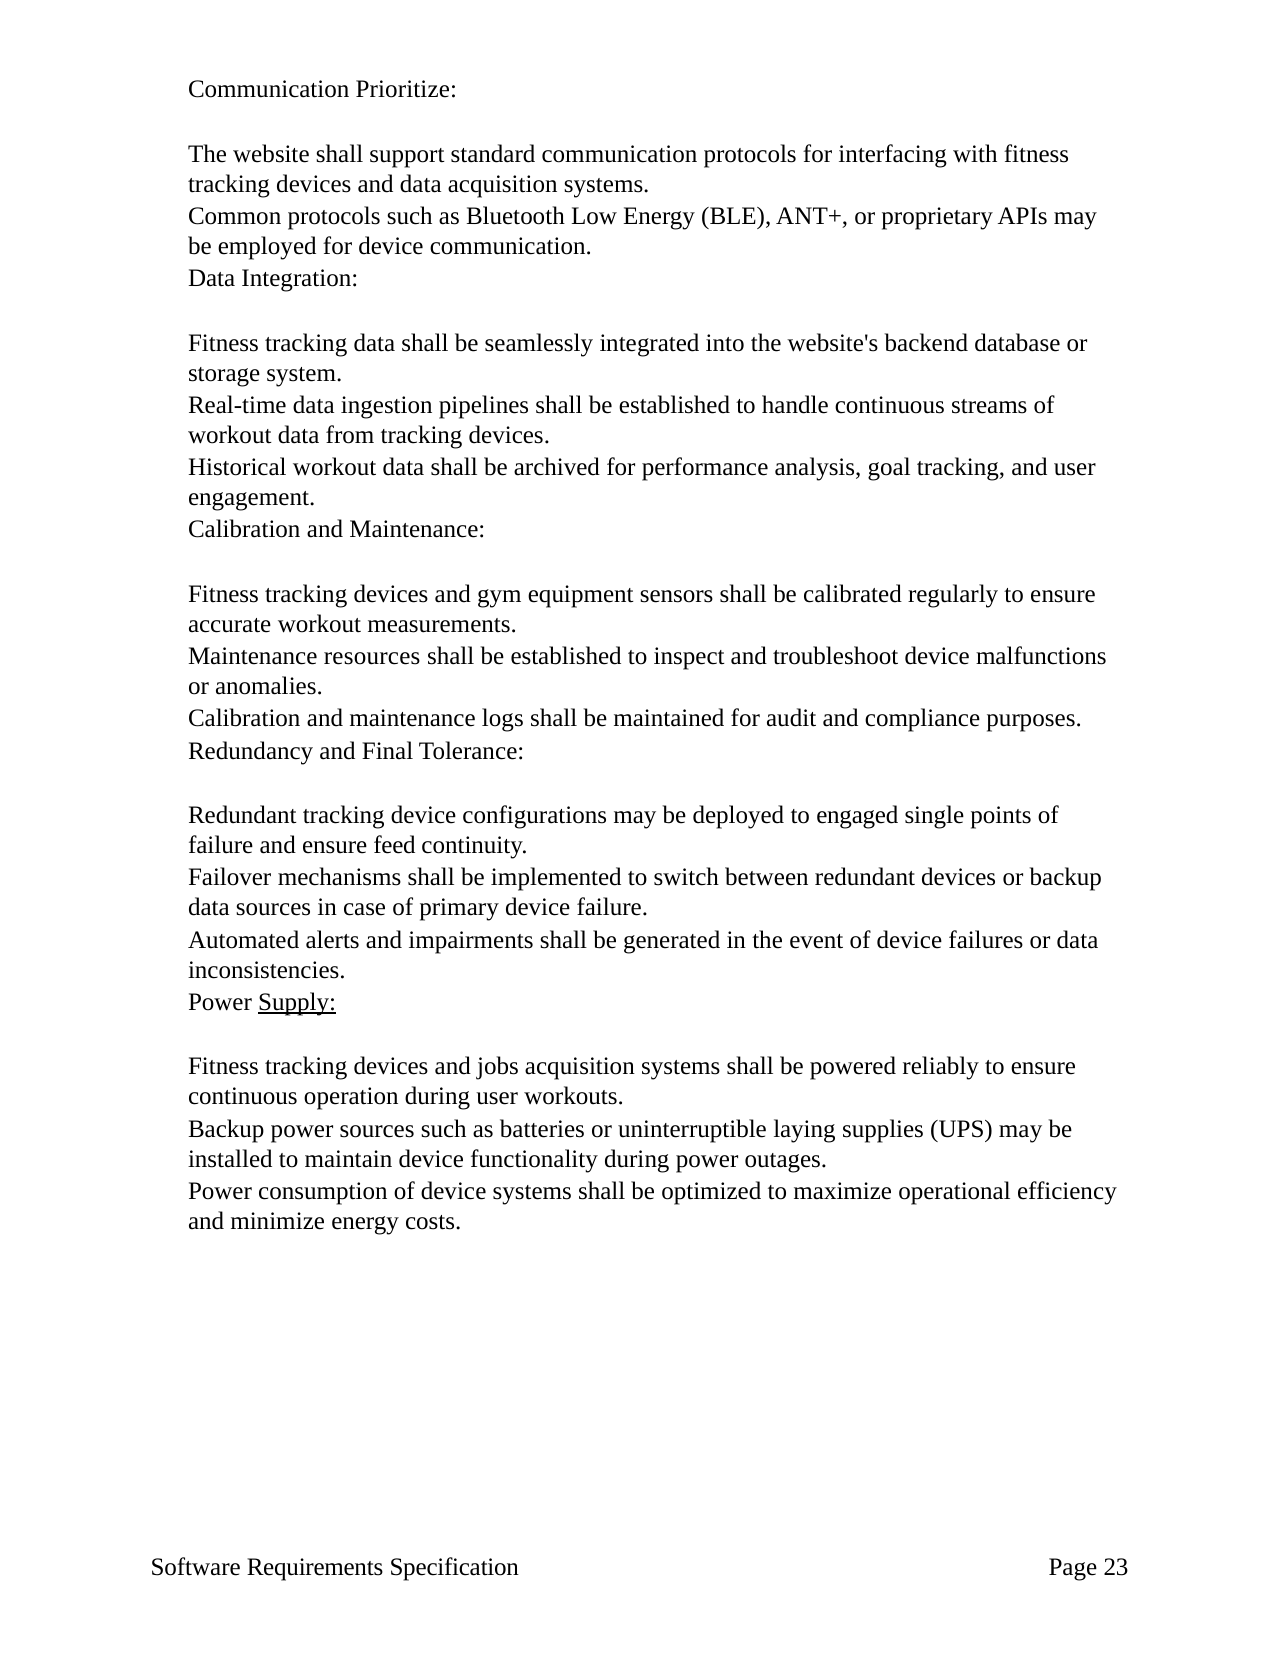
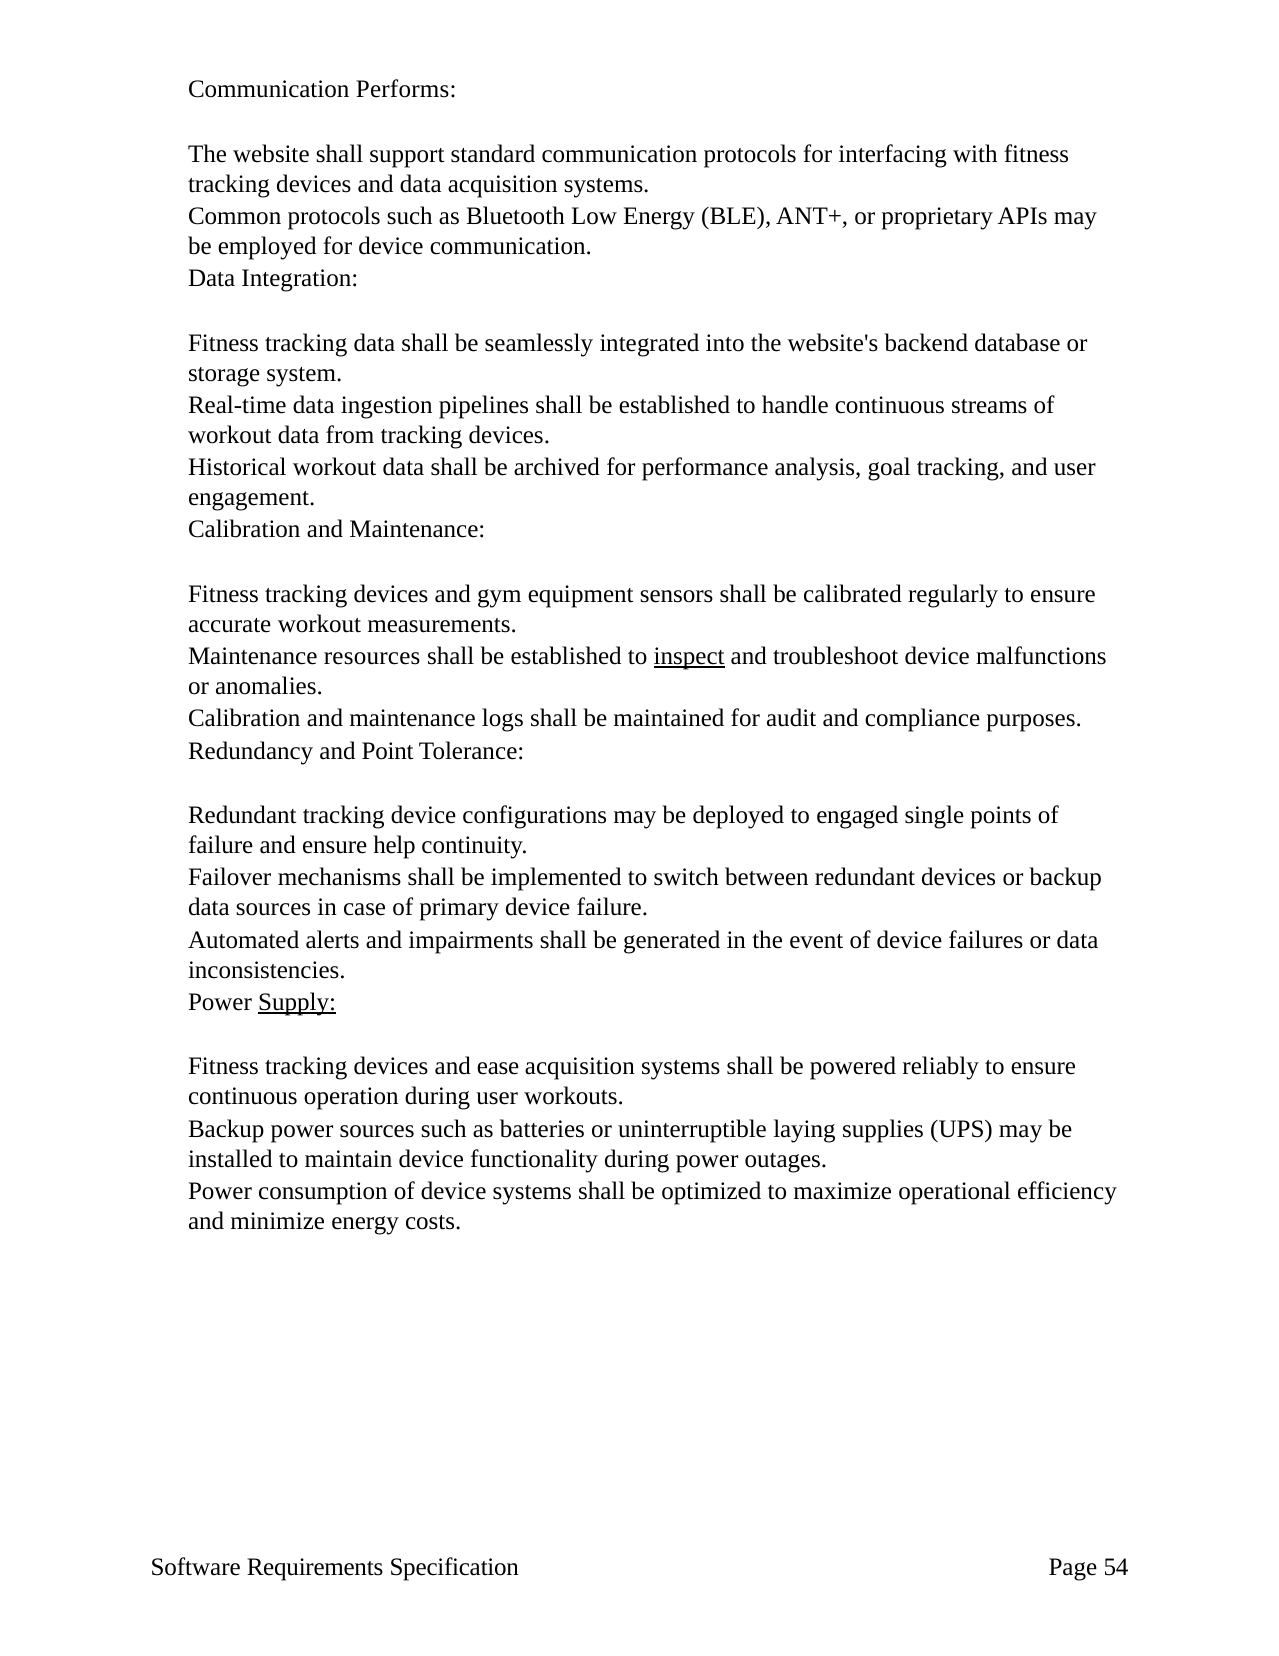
Prioritize: Prioritize -> Performs
inspect underline: none -> present
Final: Final -> Point
feed: feed -> help
jobs: jobs -> ease
23: 23 -> 54
